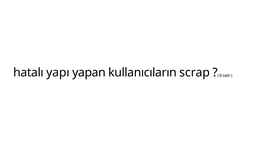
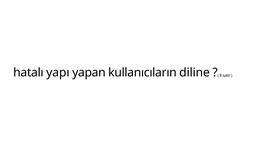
scrap: scrap -> diline
